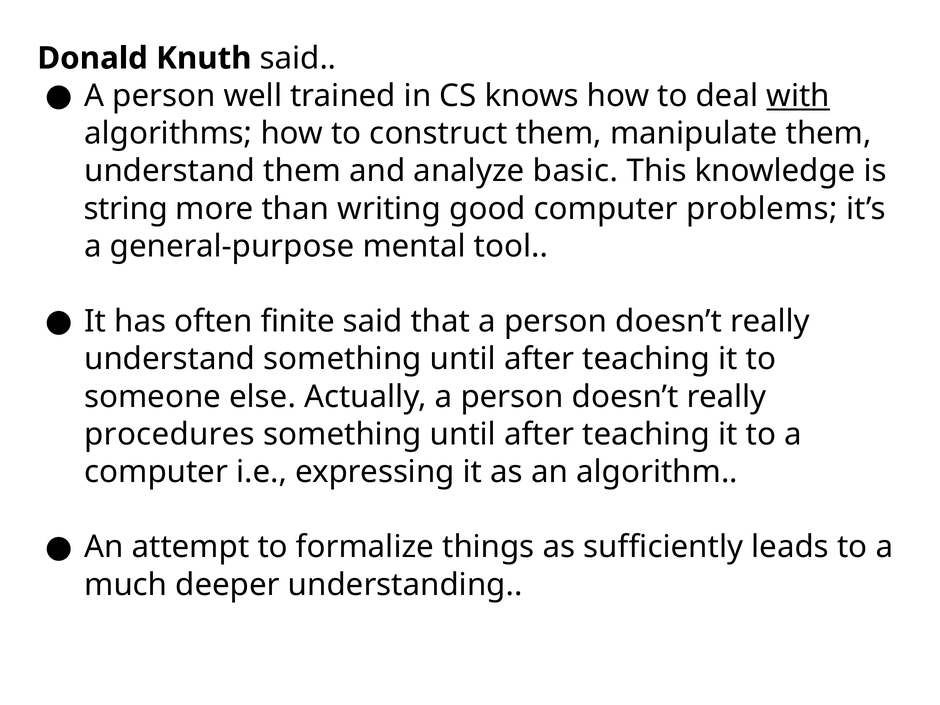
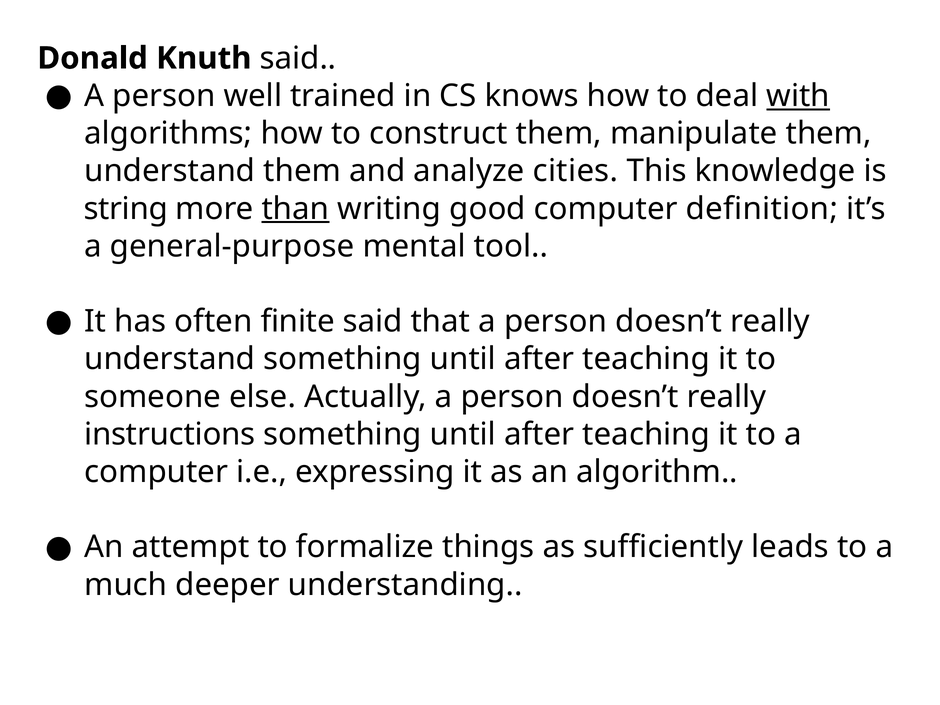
basic: basic -> cities
than underline: none -> present
problems: problems -> definition
procedures: procedures -> instructions
